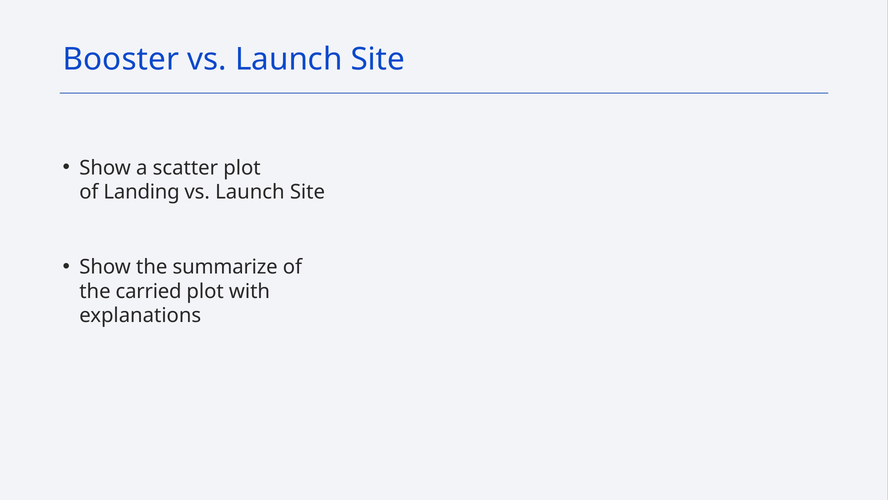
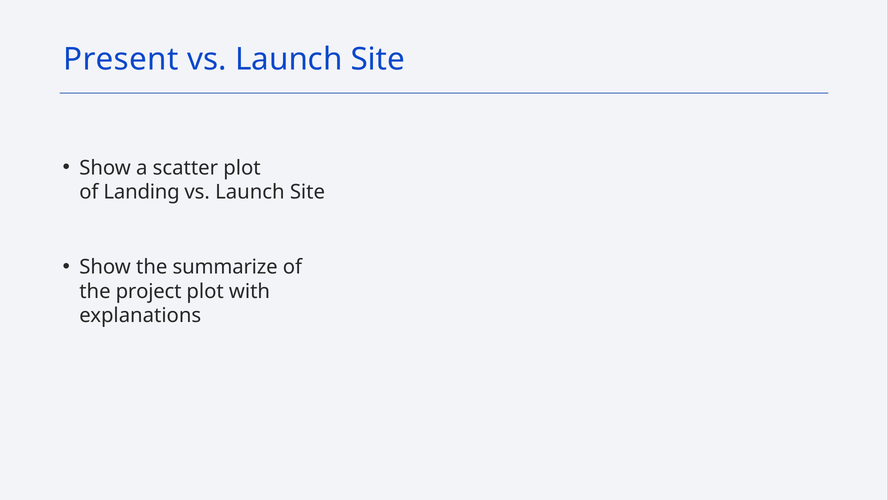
Booster: Booster -> Present
carried: carried -> project
